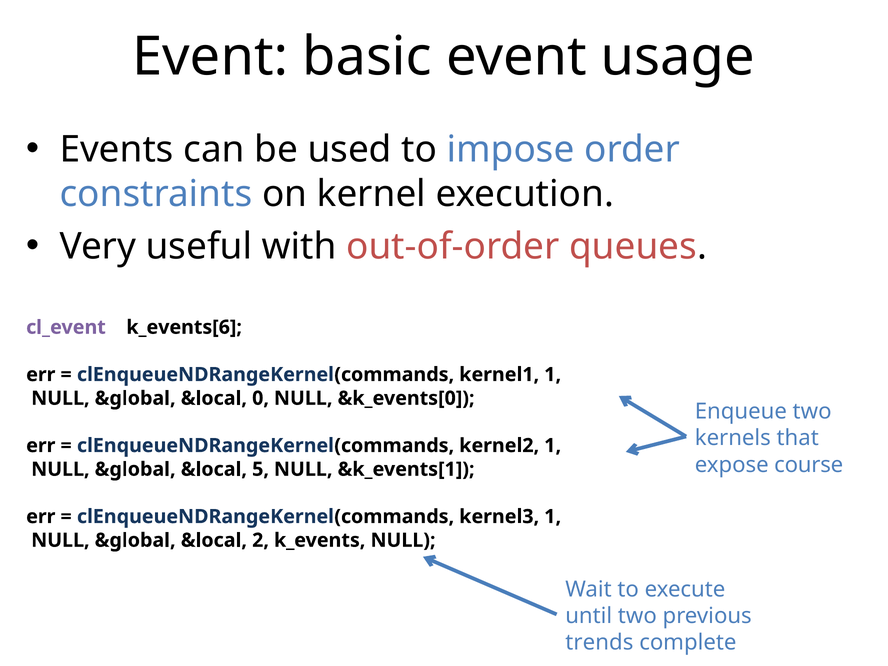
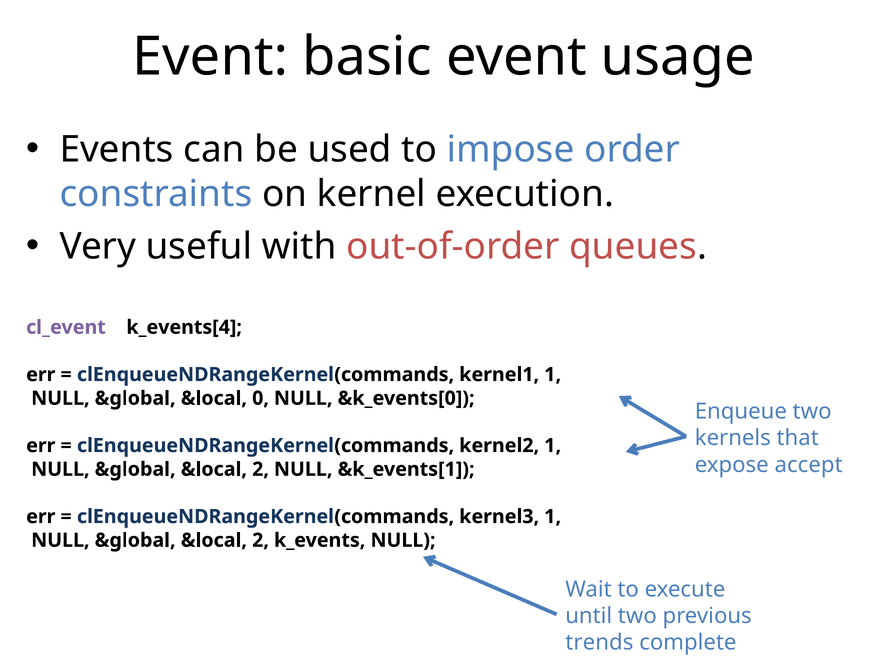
k_events[6: k_events[6 -> k_events[4
course: course -> accept
5 at (261, 469): 5 -> 2
